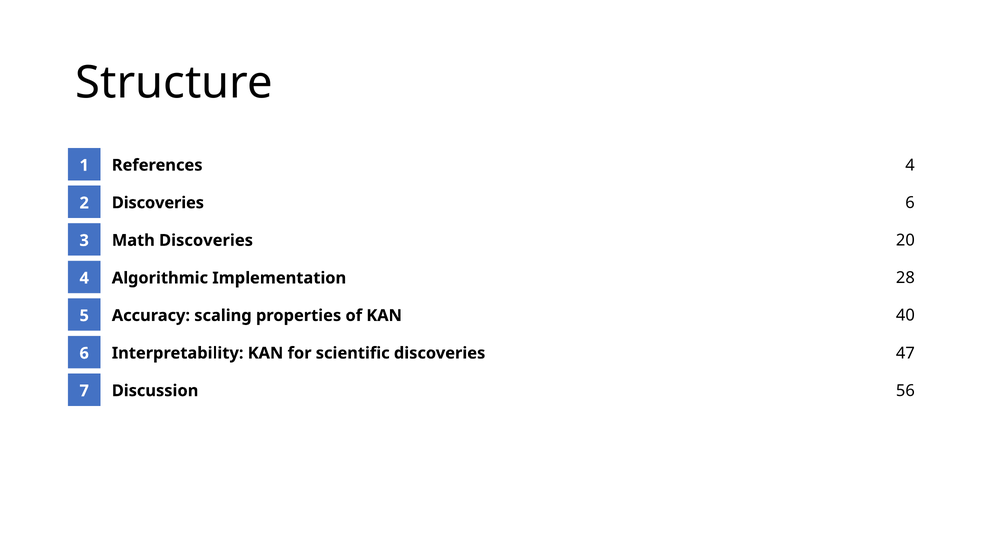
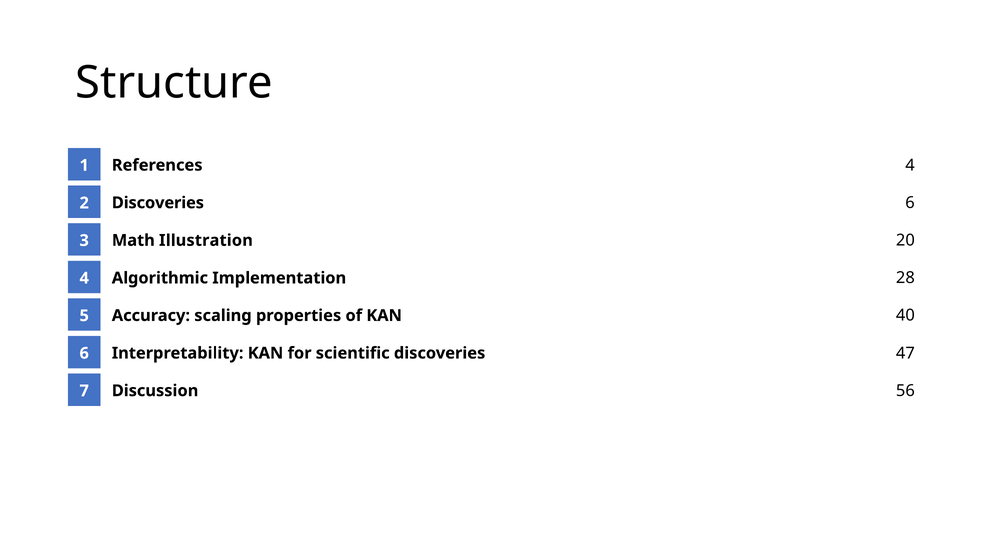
Math Discoveries: Discoveries -> Illustration
